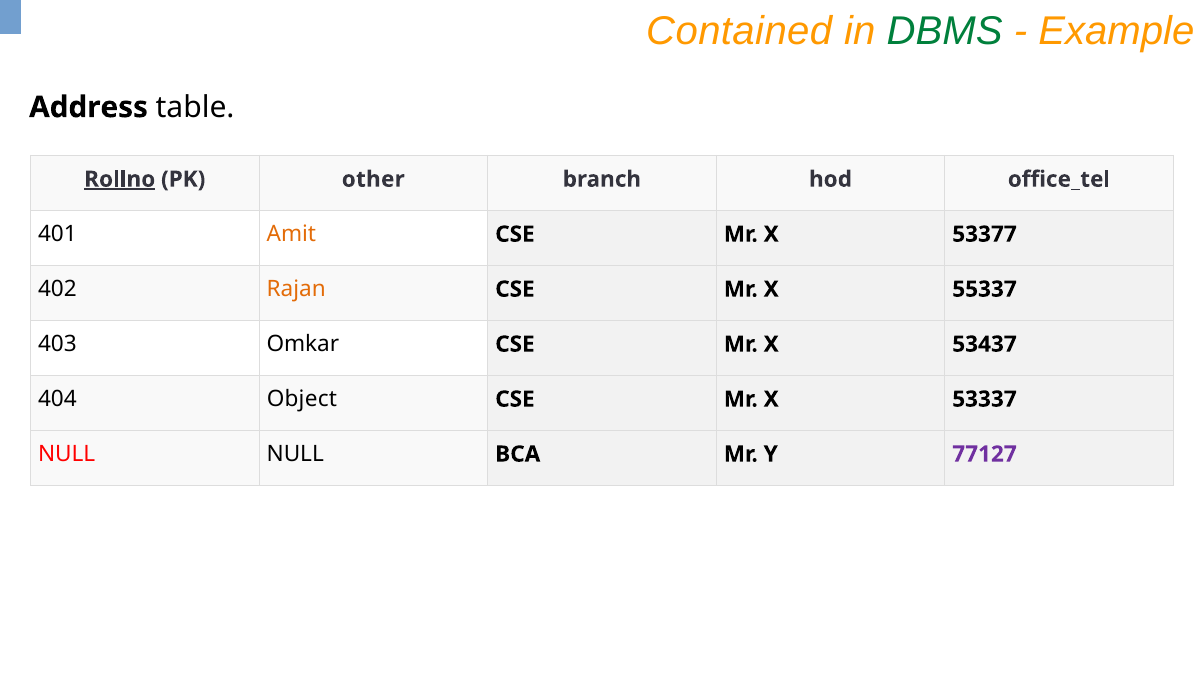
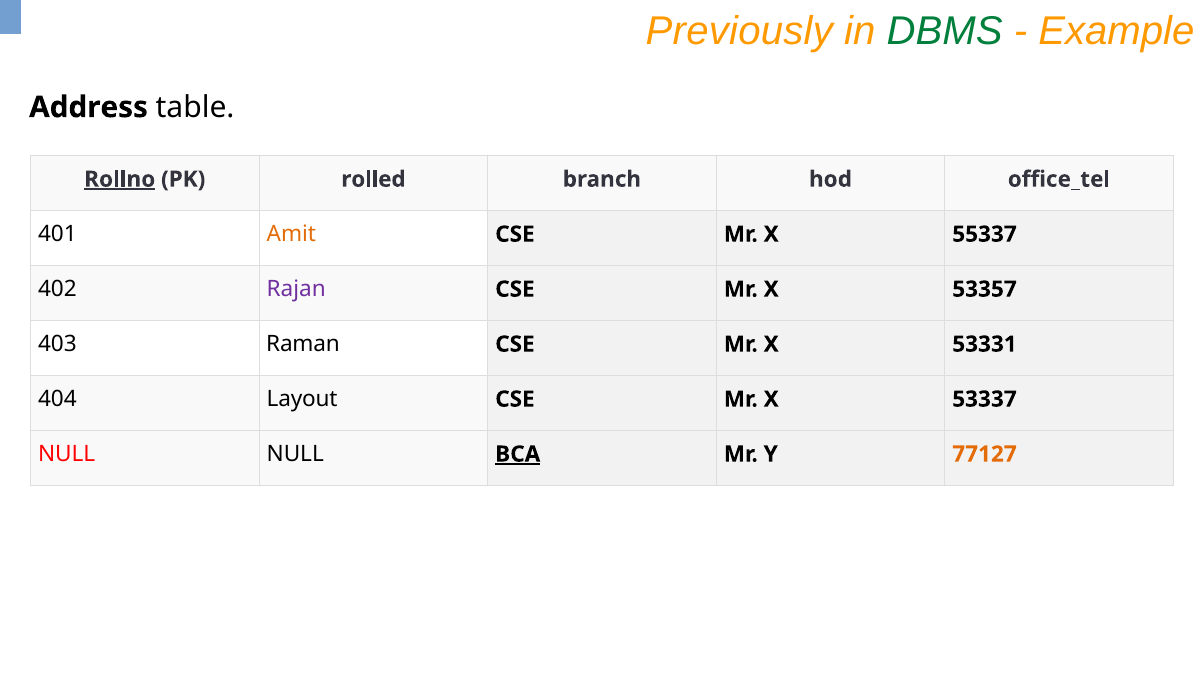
Contained: Contained -> Previously
other: other -> rolled
53377: 53377 -> 55337
Rajan colour: orange -> purple
55337: 55337 -> 53357
Omkar: Omkar -> Raman
53437: 53437 -> 53331
Object: Object -> Layout
BCA underline: none -> present
77127 colour: purple -> orange
